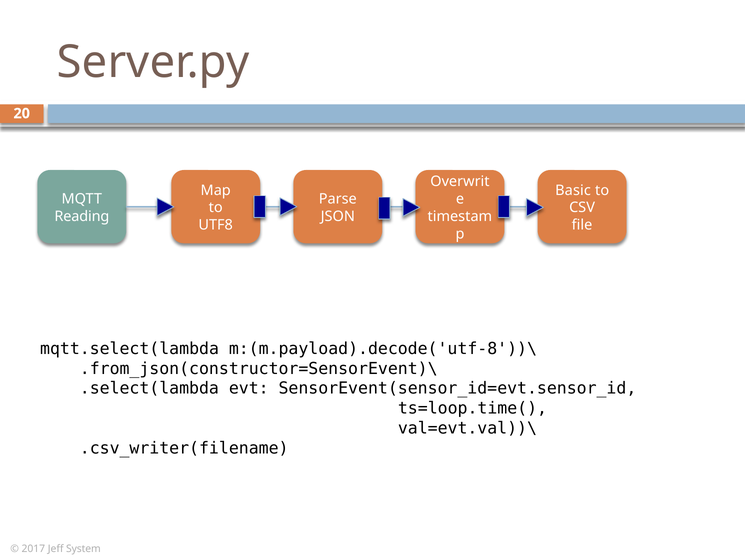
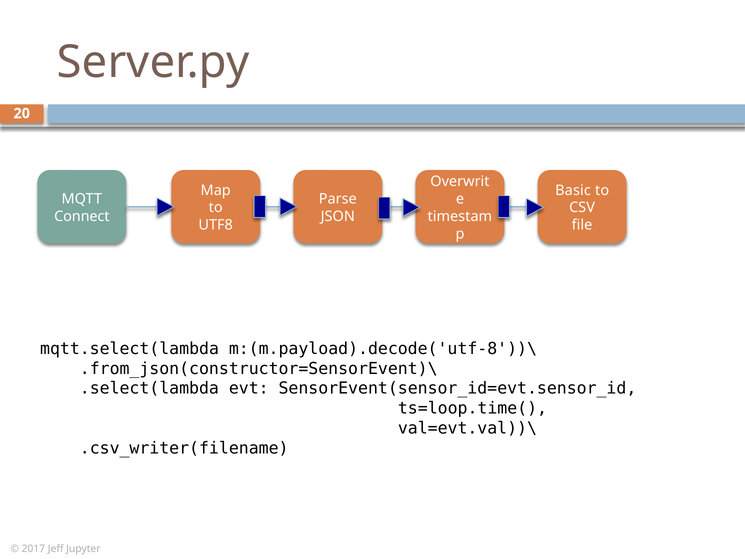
Reading: Reading -> Connect
System: System -> Jupyter
